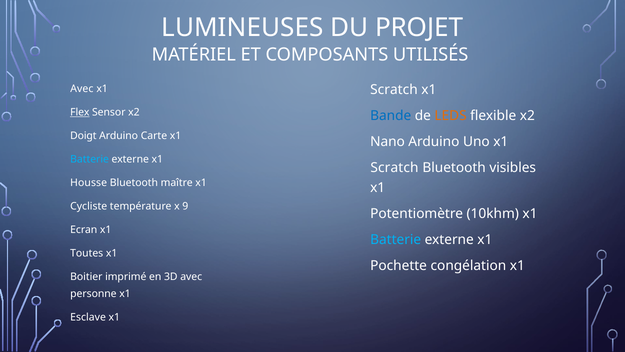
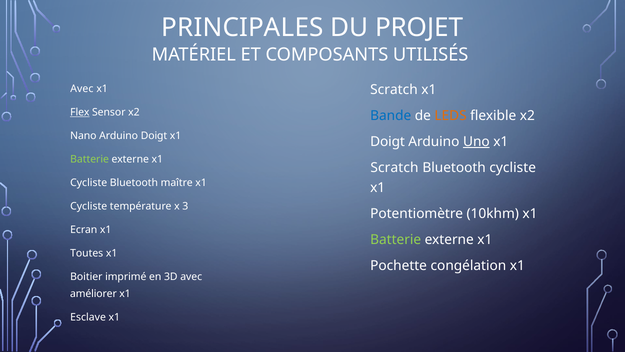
LUMINEUSES: LUMINEUSES -> PRINCIPALES
Doigt: Doigt -> Nano
Arduino Carte: Carte -> Doigt
Nano at (387, 142): Nano -> Doigt
Uno underline: none -> present
Batterie at (90, 159) colour: light blue -> light green
Bluetooth visibles: visibles -> cycliste
Housse at (89, 183): Housse -> Cycliste
9: 9 -> 3
Batterie at (396, 239) colour: light blue -> light green
personne: personne -> améliorer
